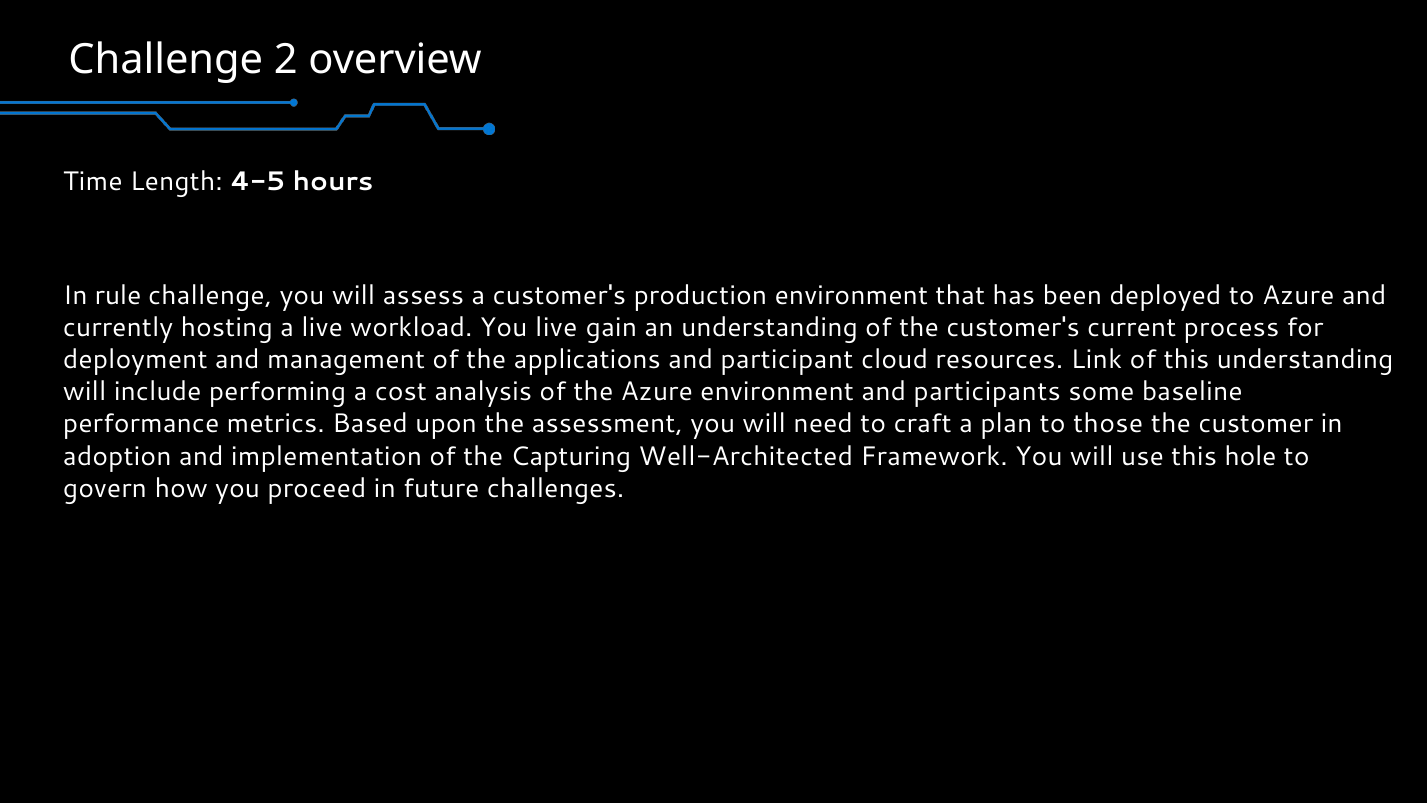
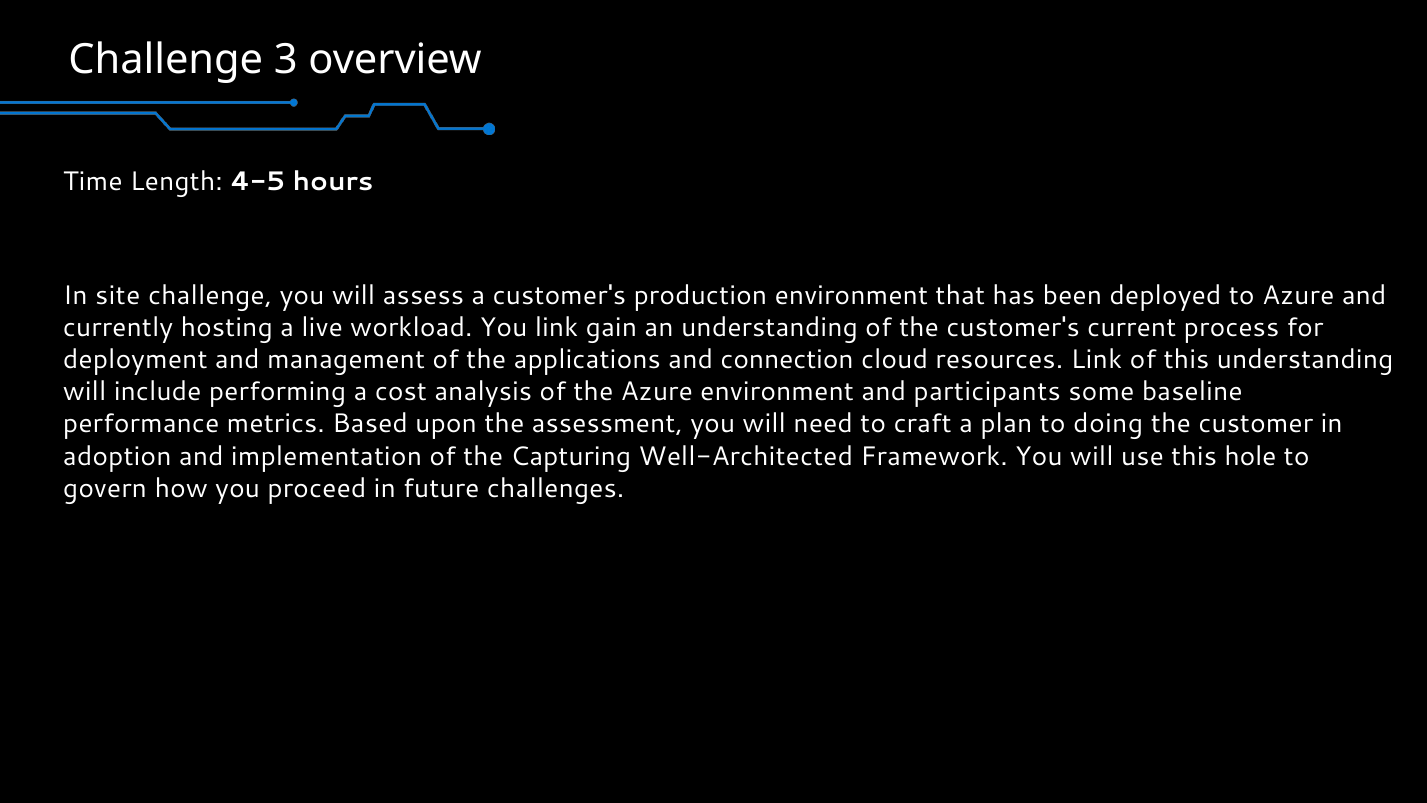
2: 2 -> 3
rule: rule -> site
You live: live -> link
participant: participant -> connection
those: those -> doing
